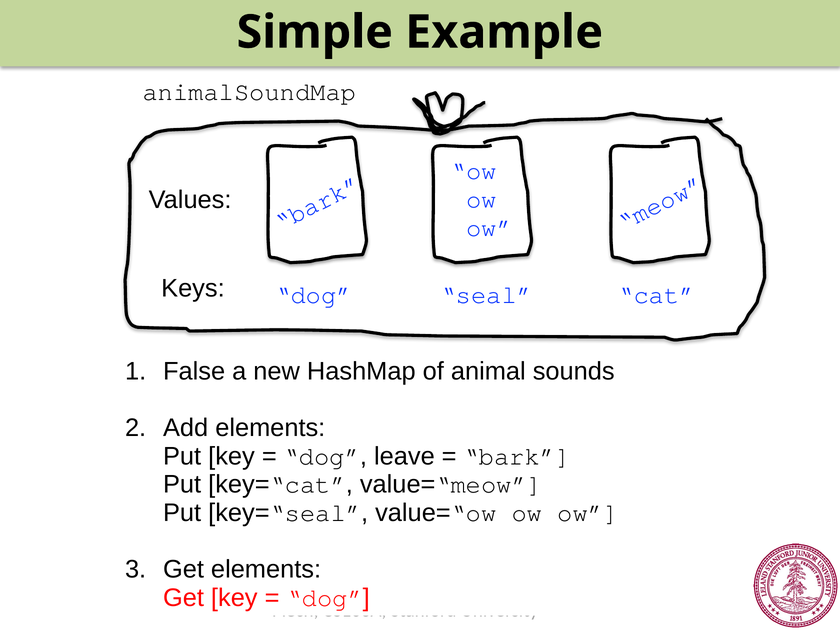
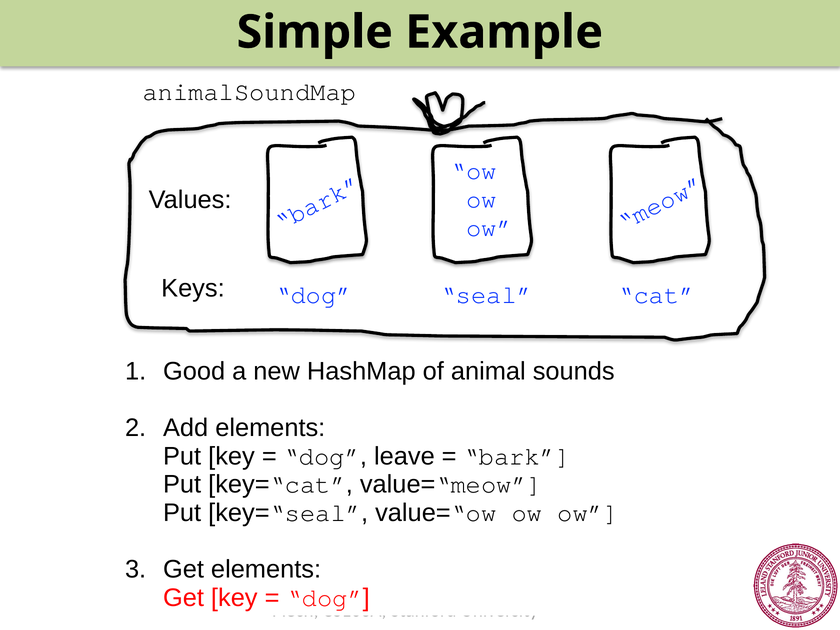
False: False -> Good
